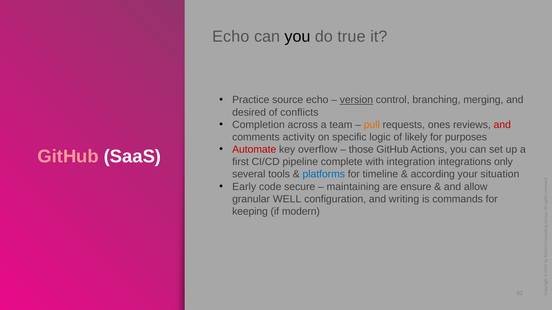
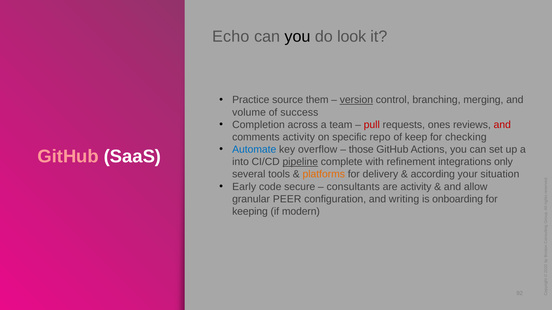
true: true -> look
source echo: echo -> them
desired: desired -> volume
conflicts: conflicts -> success
pull colour: orange -> red
logic: logic -> repo
likely: likely -> keep
purposes: purposes -> checking
Automate colour: red -> blue
first: first -> into
pipeline underline: none -> present
integration: integration -> refinement
platforms colour: blue -> orange
timeline: timeline -> delivery
maintaining: maintaining -> consultants
are ensure: ensure -> activity
WELL: WELL -> PEER
commands: commands -> onboarding
